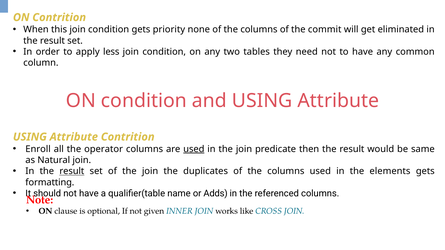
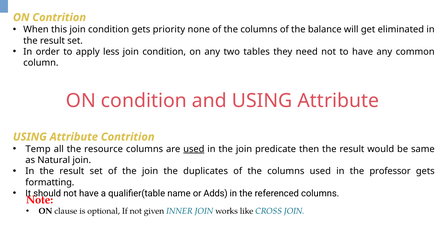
commit: commit -> balance
Enroll: Enroll -> Temp
operator: operator -> resource
result at (72, 171) underline: present -> none
elements: elements -> professor
